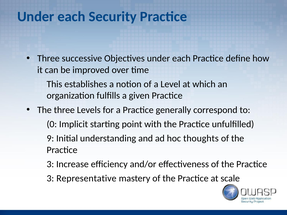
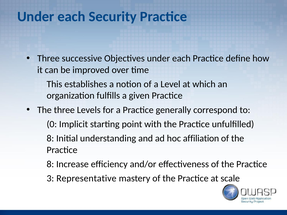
9 at (50, 139): 9 -> 8
thoughts: thoughts -> affiliation
3 at (50, 164): 3 -> 8
